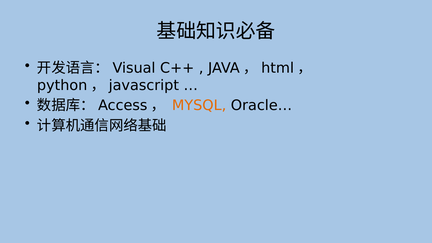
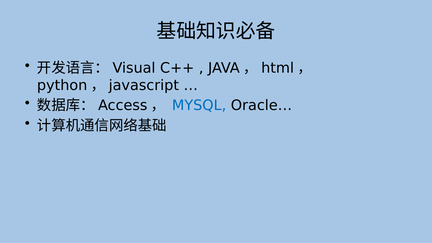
MYSQL colour: orange -> blue
